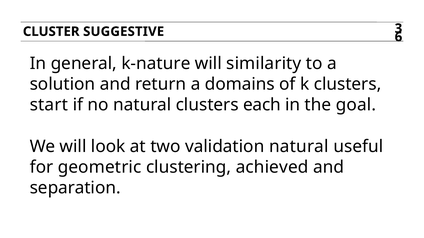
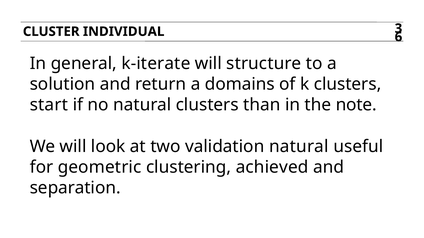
SUGGESTIVE: SUGGESTIVE -> INDIVIDUAL
k-nature: k-nature -> k-iterate
similarity: similarity -> structure
each: each -> than
goal: goal -> note
